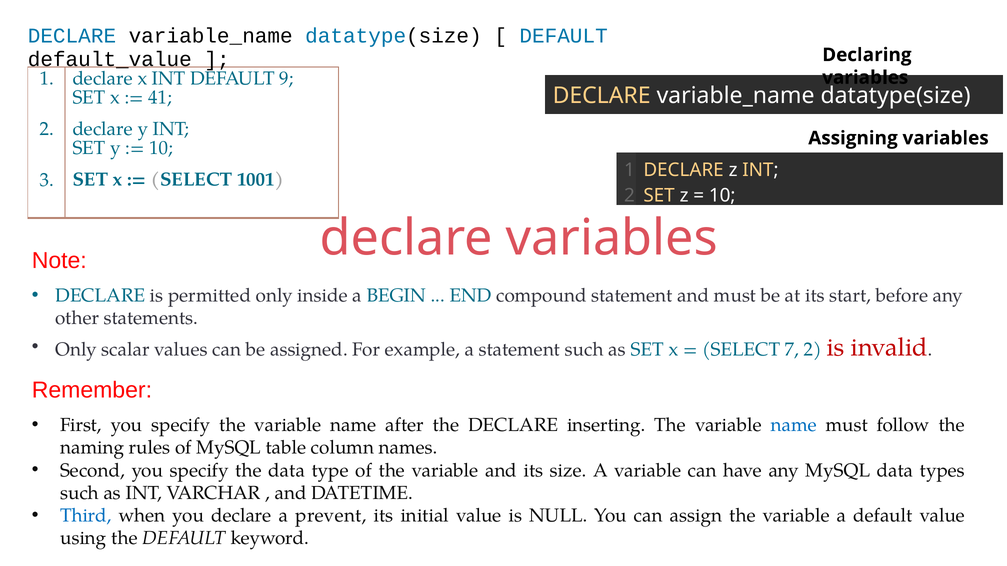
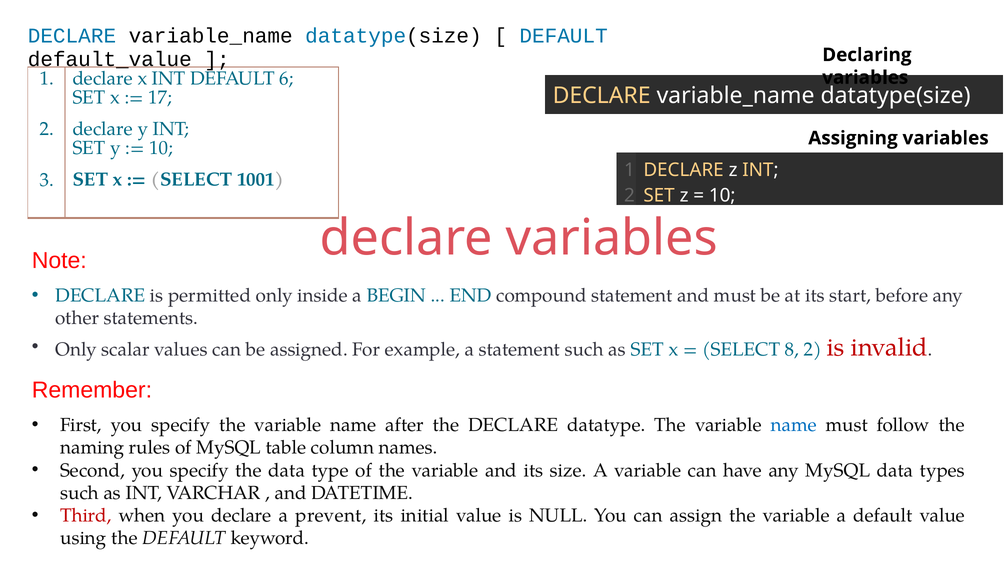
9: 9 -> 6
41: 41 -> 17
7: 7 -> 8
inserting: inserting -> datatype
Third colour: blue -> red
